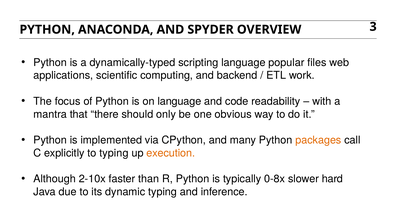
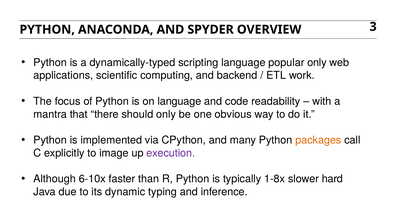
popular files: files -> only
to typing: typing -> image
execution colour: orange -> purple
2-10x: 2-10x -> 6-10x
0-8x: 0-8x -> 1-8x
